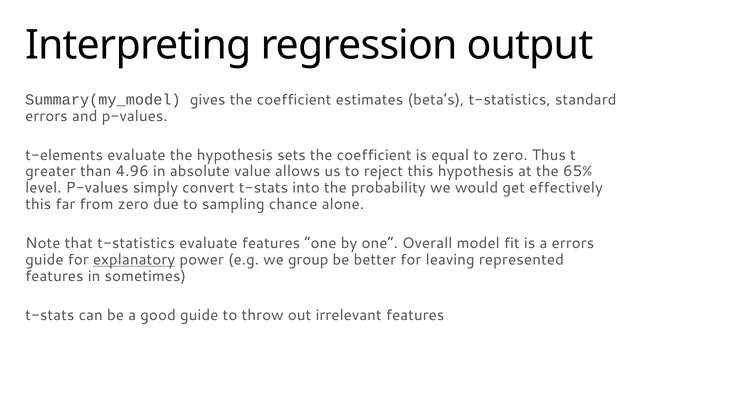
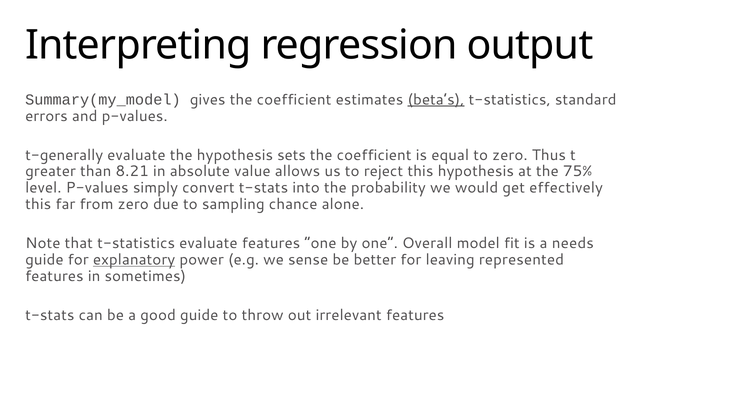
beta’s underline: none -> present
t-elements: t-elements -> t-generally
4.96: 4.96 -> 8.21
65%: 65% -> 75%
a errors: errors -> needs
group: group -> sense
